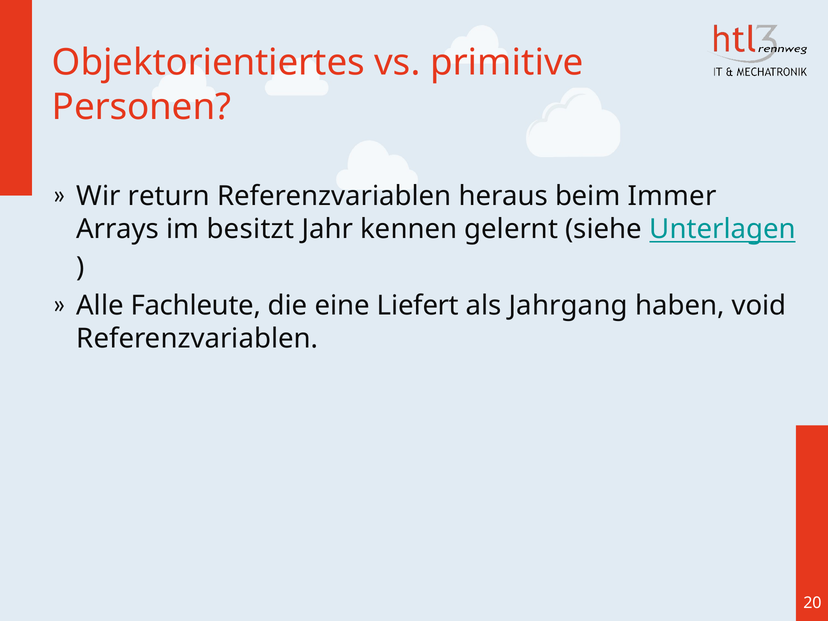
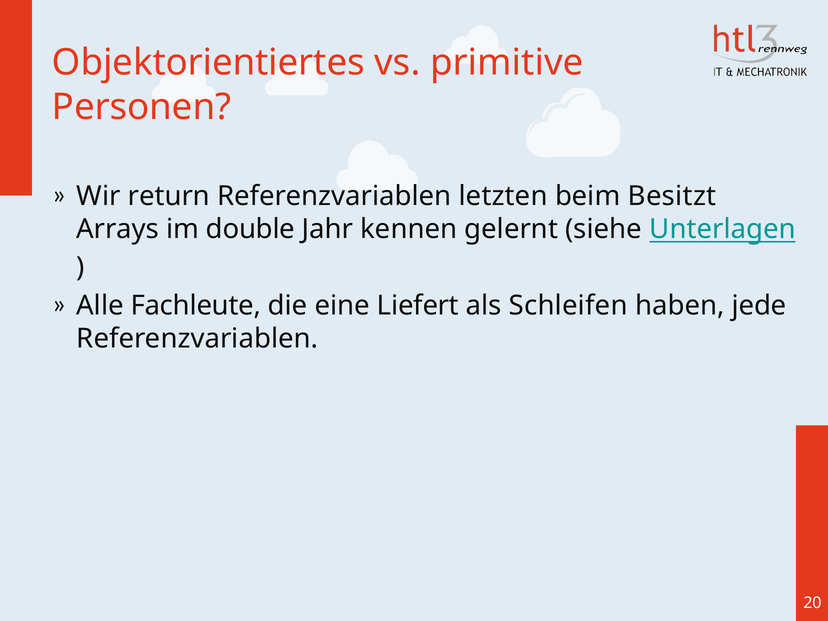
heraus: heraus -> letzten
Immer: Immer -> Besitzt
besitzt: besitzt -> double
Jahrgang: Jahrgang -> Schleifen
void: void -> jede
